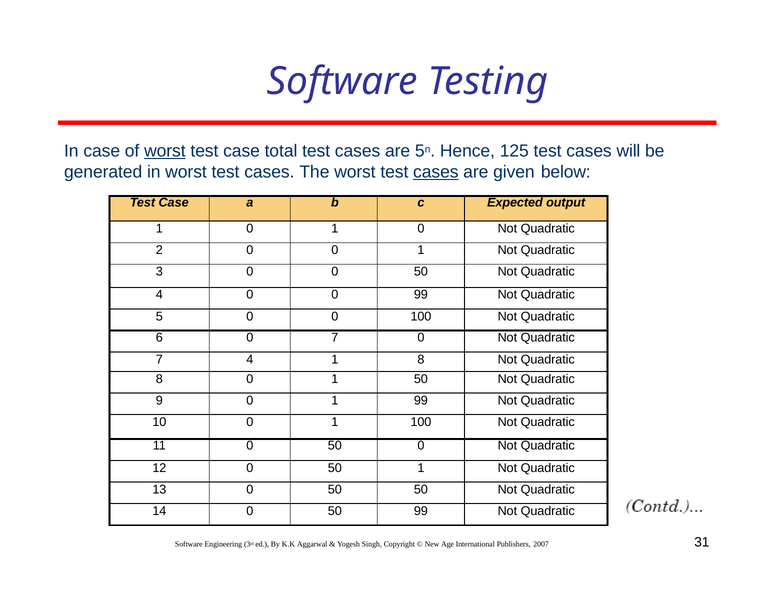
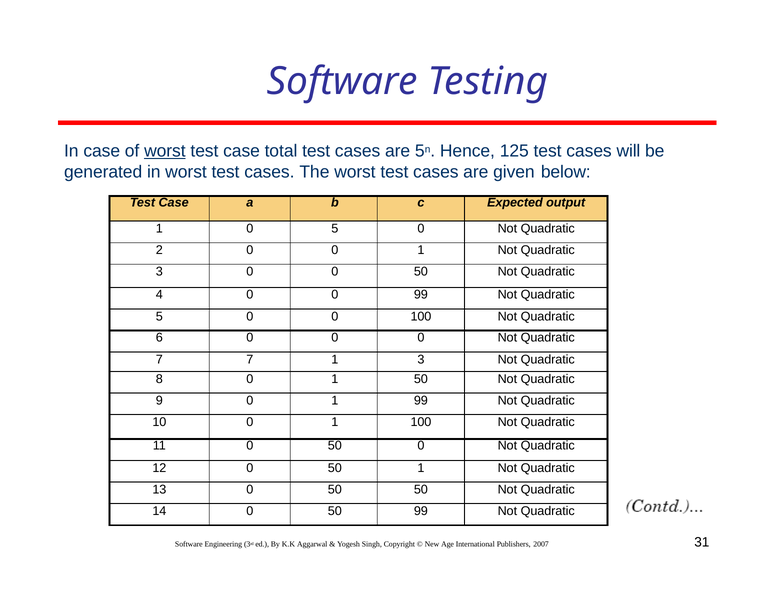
cases at (436, 172) underline: present -> none
1 0 1: 1 -> 5
6 0 7: 7 -> 0
7 4: 4 -> 7
1 8: 8 -> 3
